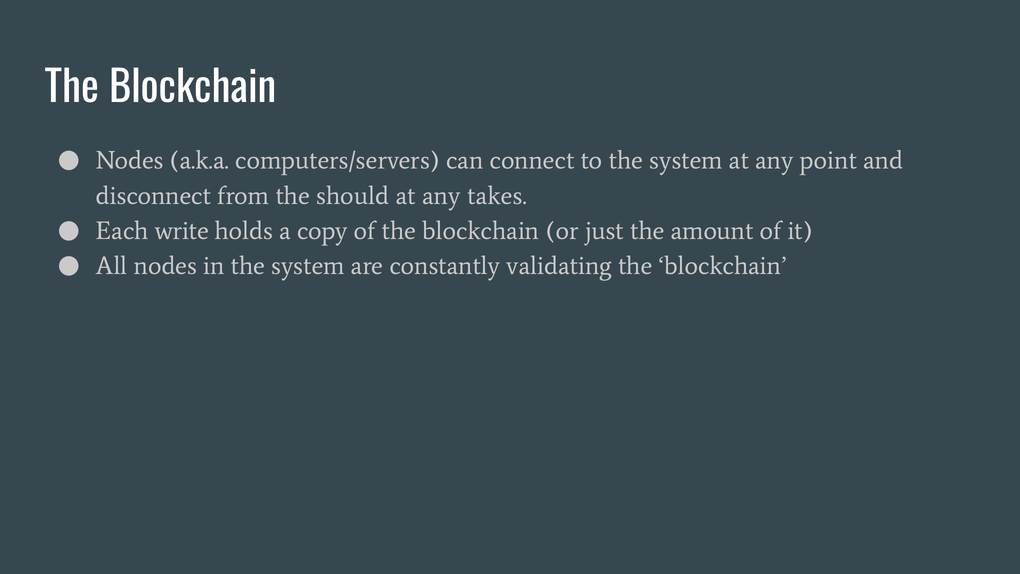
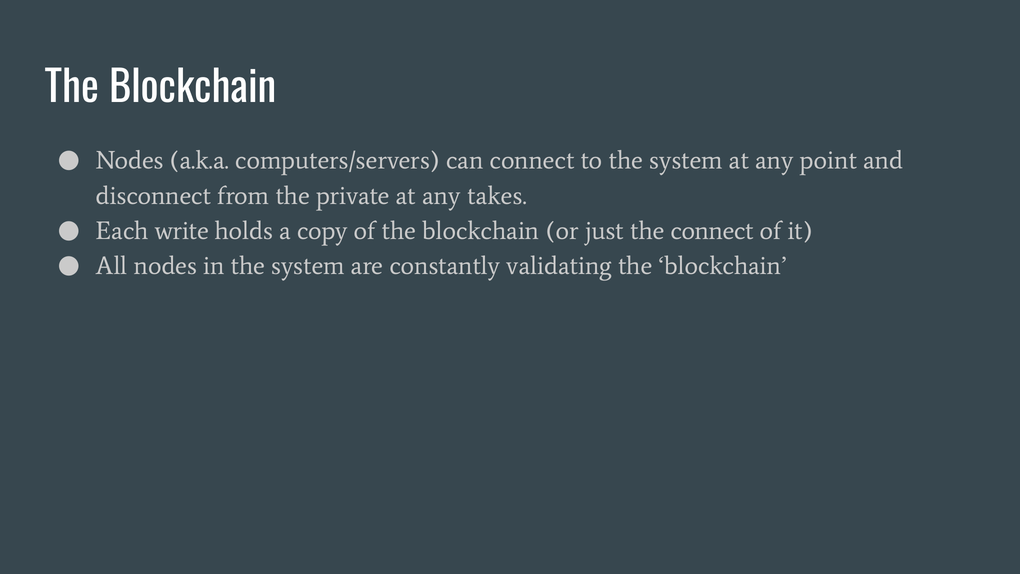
should: should -> private
the amount: amount -> connect
